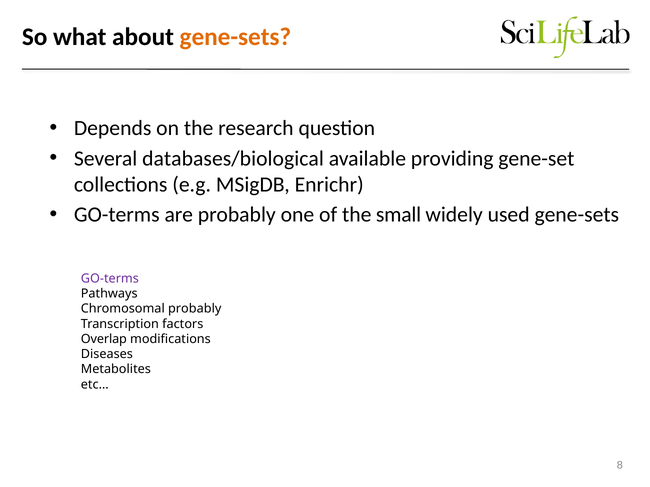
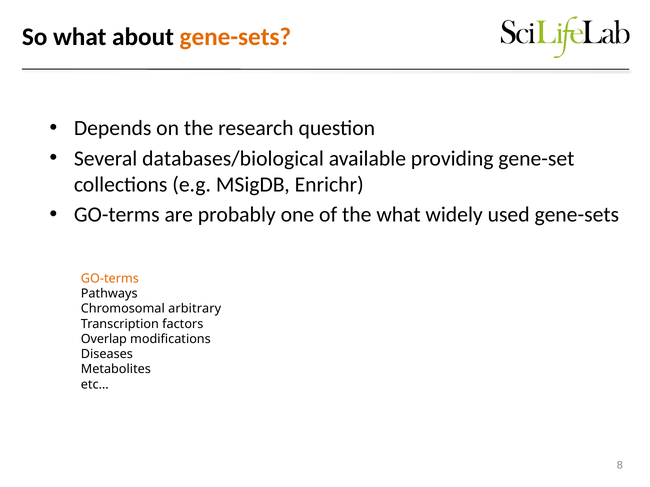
the small: small -> what
GO-terms at (110, 279) colour: purple -> orange
Chromosomal probably: probably -> arbitrary
